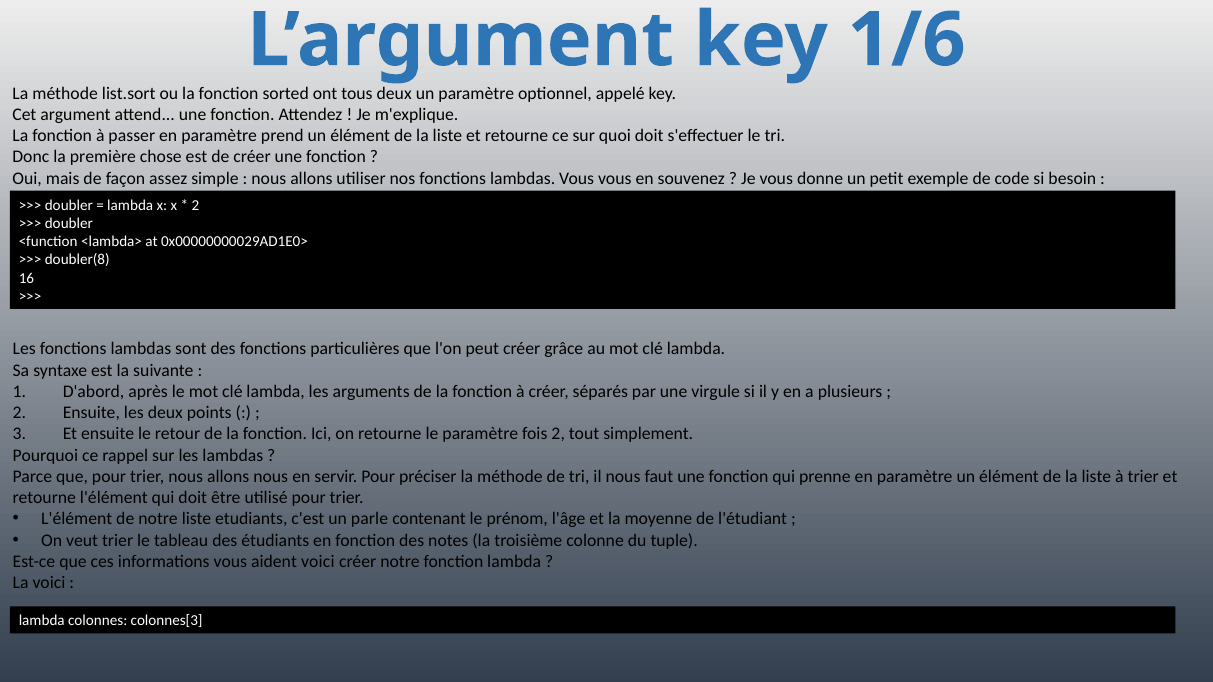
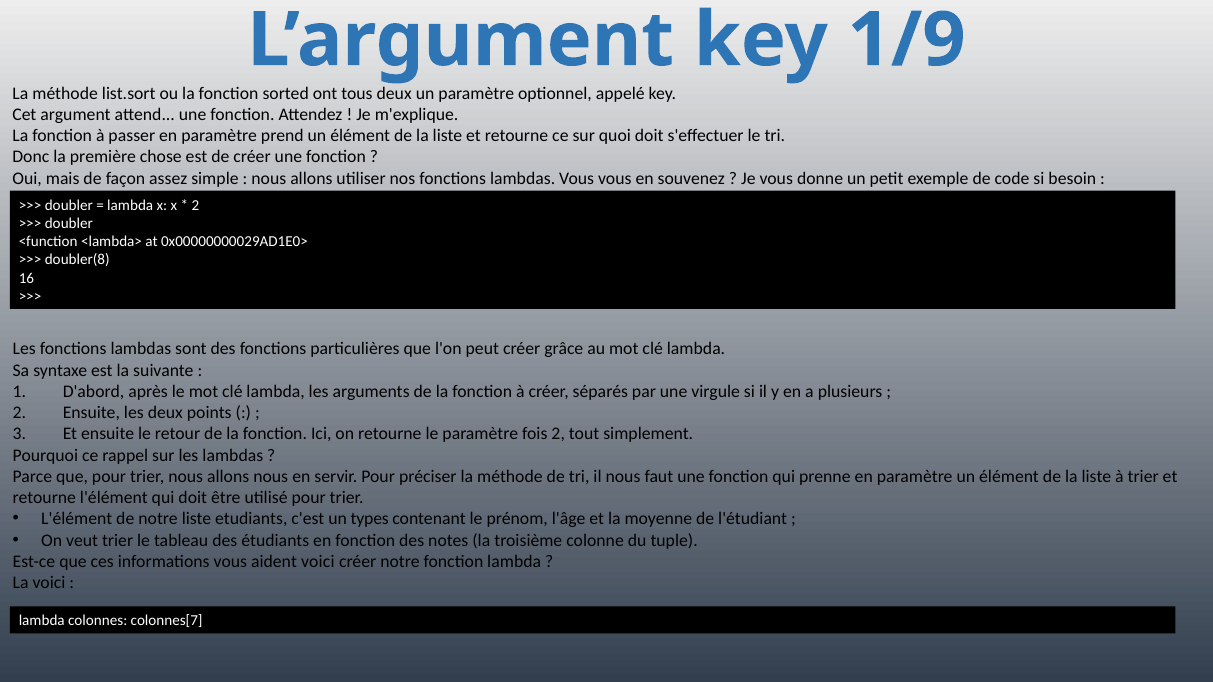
1/6: 1/6 -> 1/9
parle: parle -> types
colonnes[3: colonnes[3 -> colonnes[7
